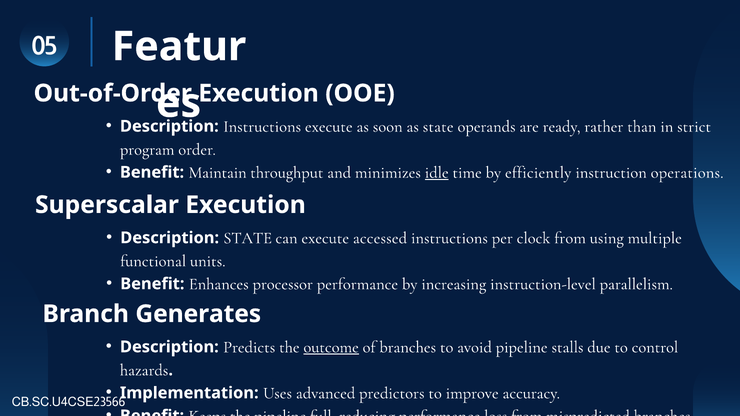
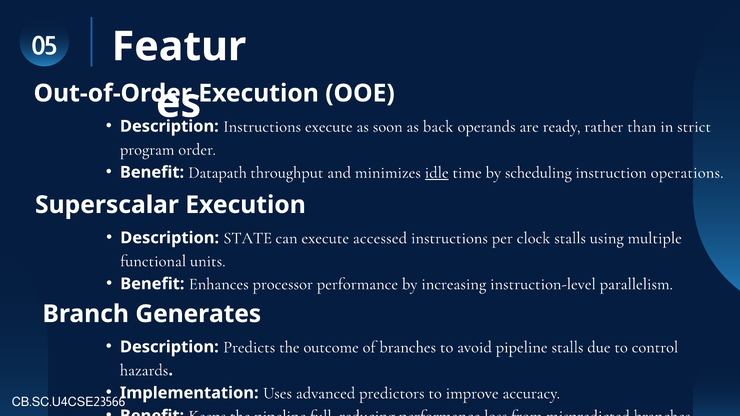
as state: state -> back
Maintain: Maintain -> Datapath
efficiently: efficiently -> scheduling
clock from: from -> stalls
outcome underline: present -> none
